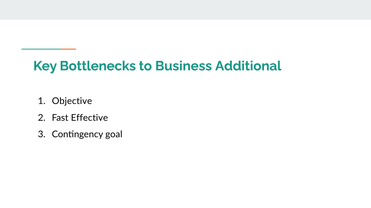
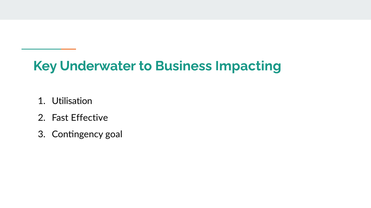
Bottlenecks: Bottlenecks -> Underwater
Additional: Additional -> Impacting
Objective: Objective -> Utilisation
